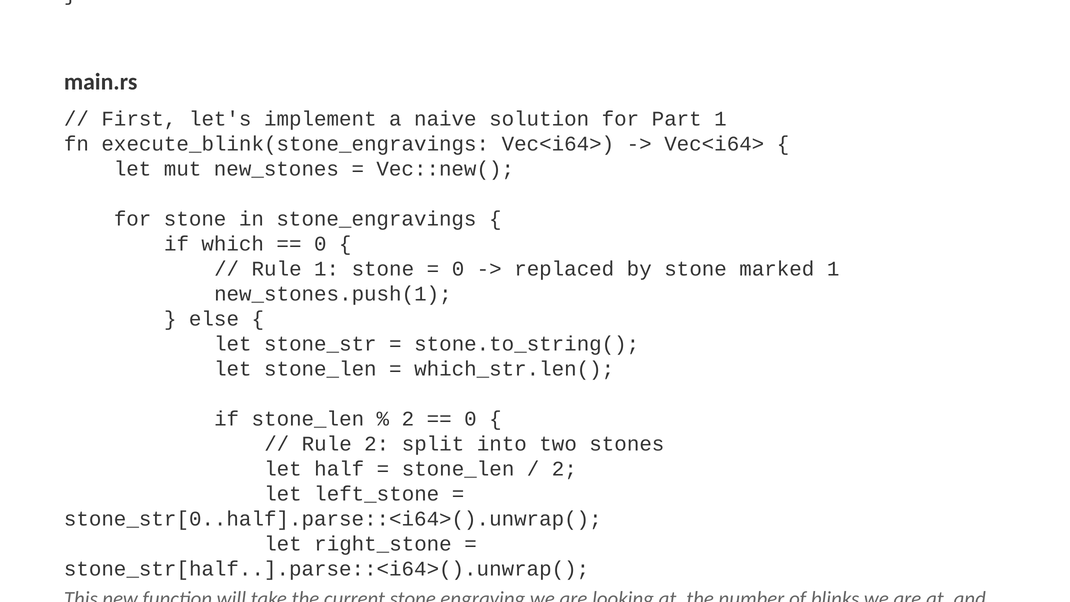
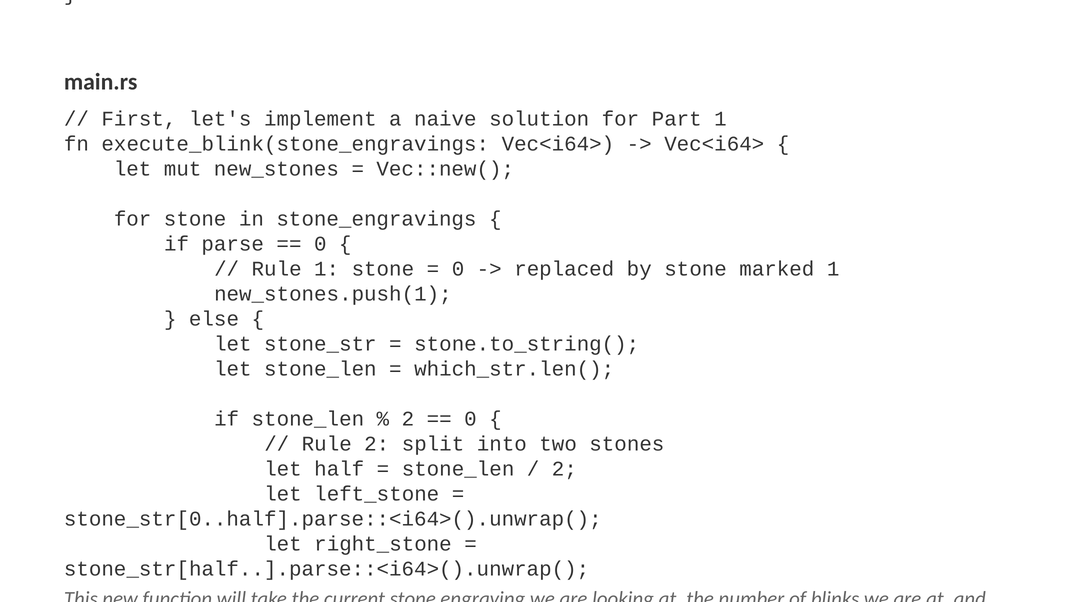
if which: which -> parse
